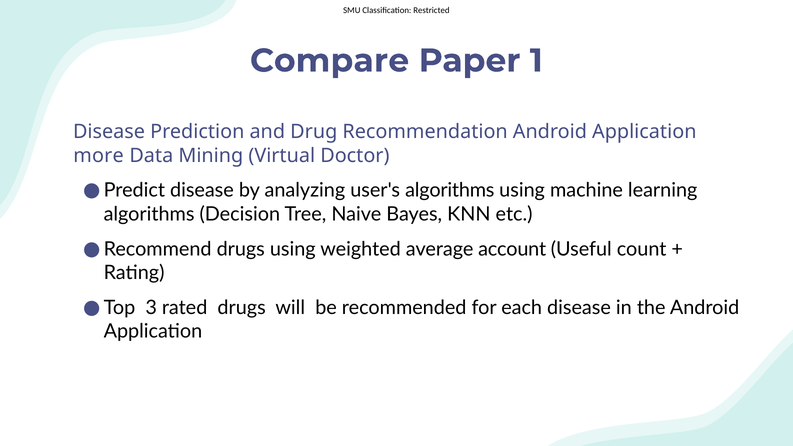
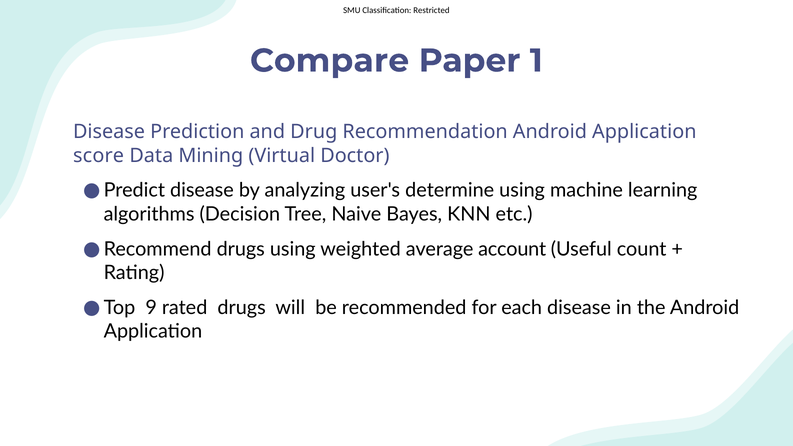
more: more -> score
user's algorithms: algorithms -> determine
3: 3 -> 9
